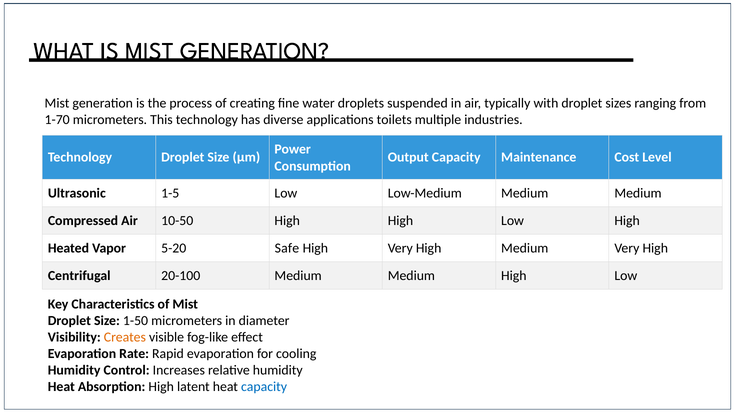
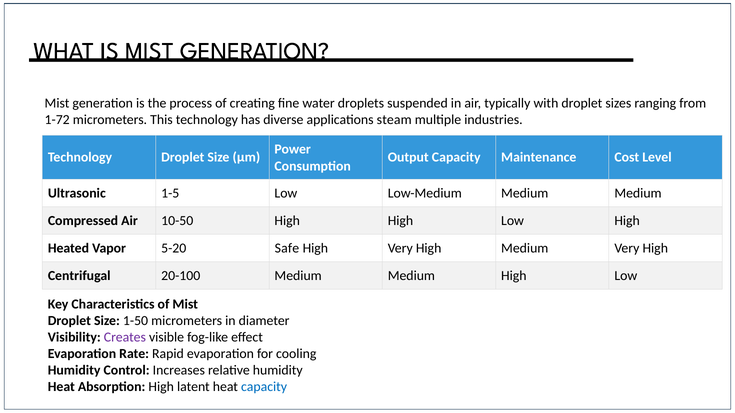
1-70: 1-70 -> 1-72
toilets: toilets -> steam
Creates colour: orange -> purple
